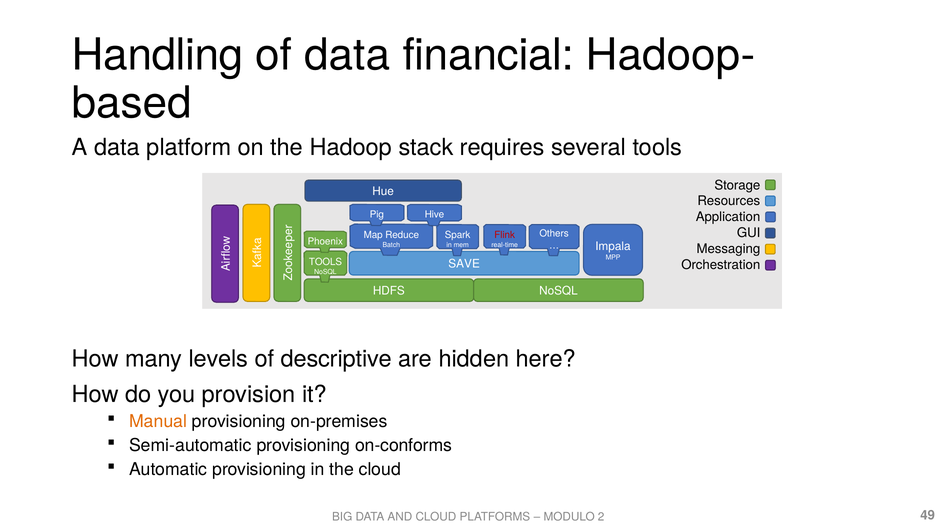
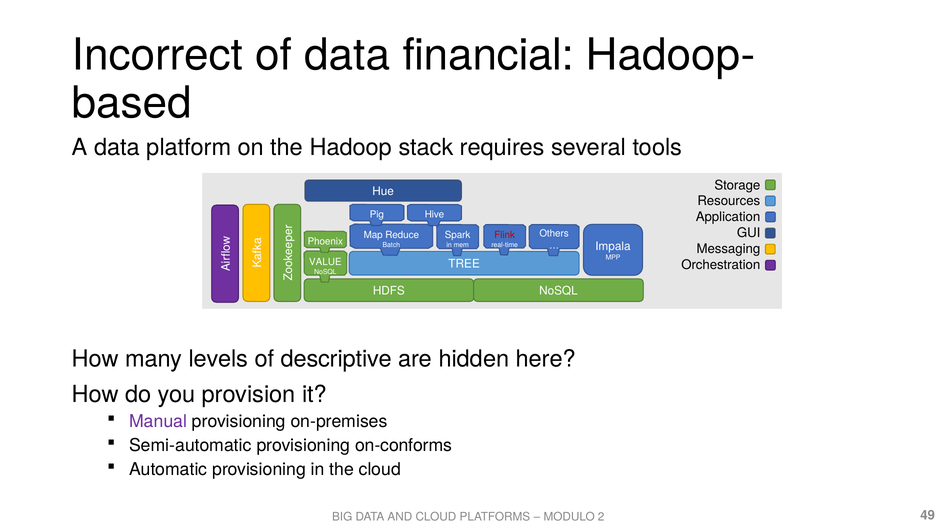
Handling: Handling -> Incorrect
TOOLS at (325, 262): TOOLS -> VALUE
SAVE: SAVE -> TREE
Manual colour: orange -> purple
